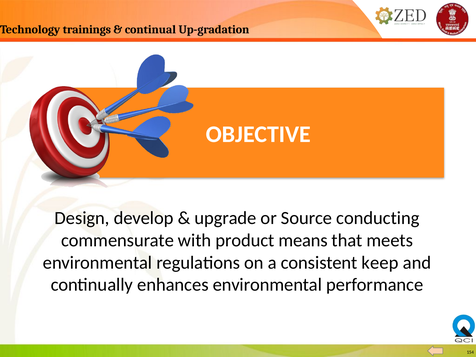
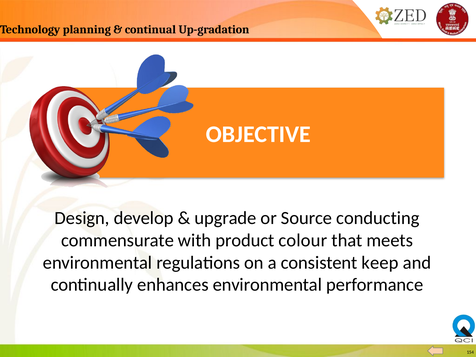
trainings: trainings -> planning
means: means -> colour
